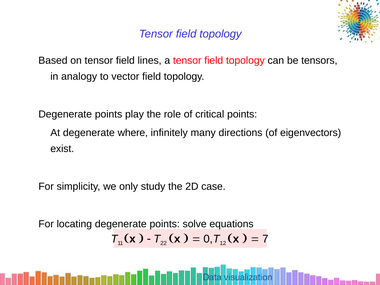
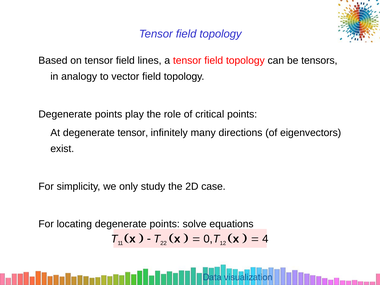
degenerate where: where -> tensor
7: 7 -> 4
